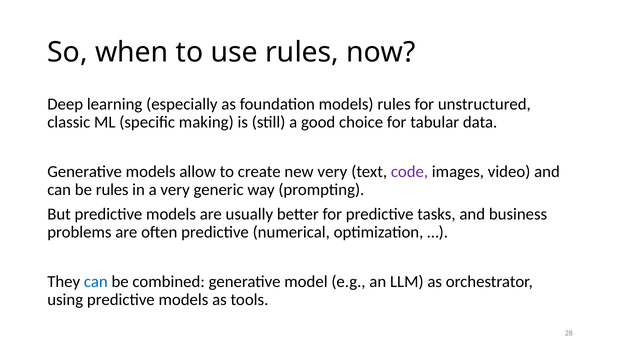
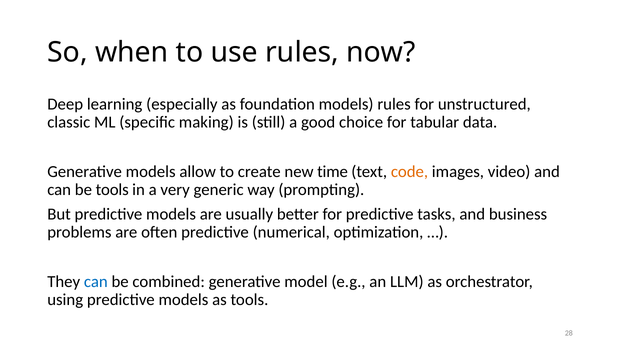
new very: very -> time
code colour: purple -> orange
be rules: rules -> tools
